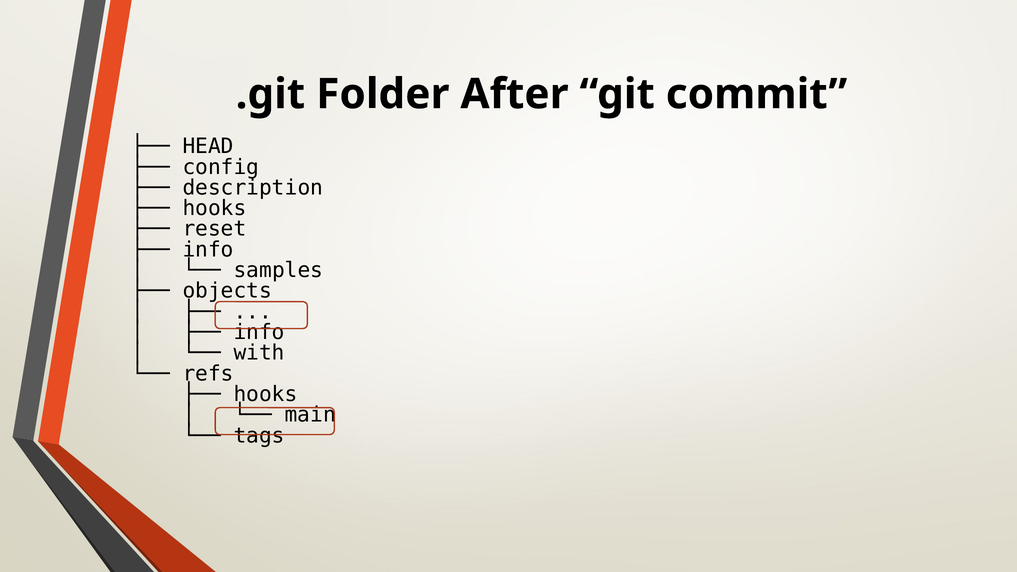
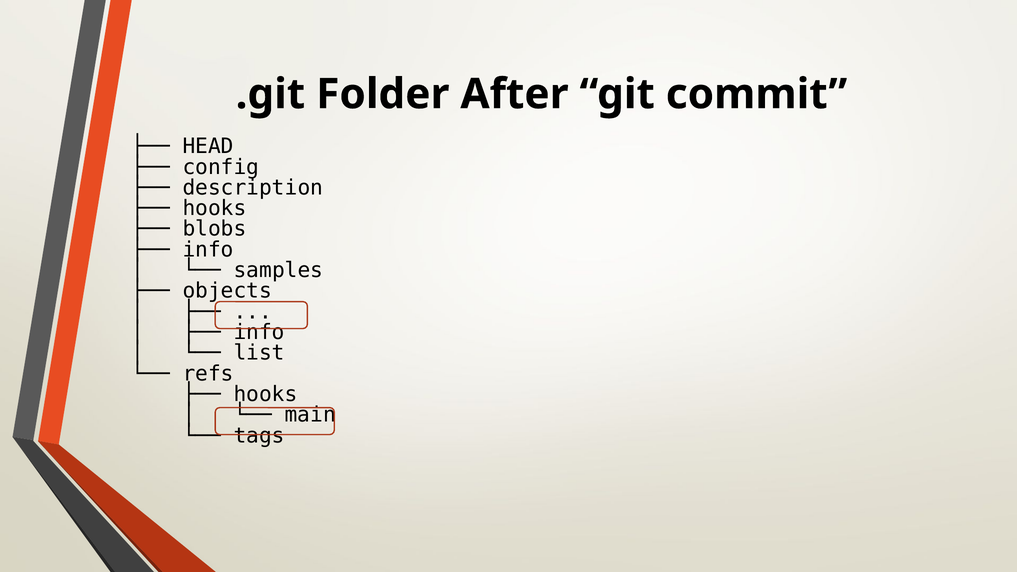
reset: reset -> blobs
with: with -> list
